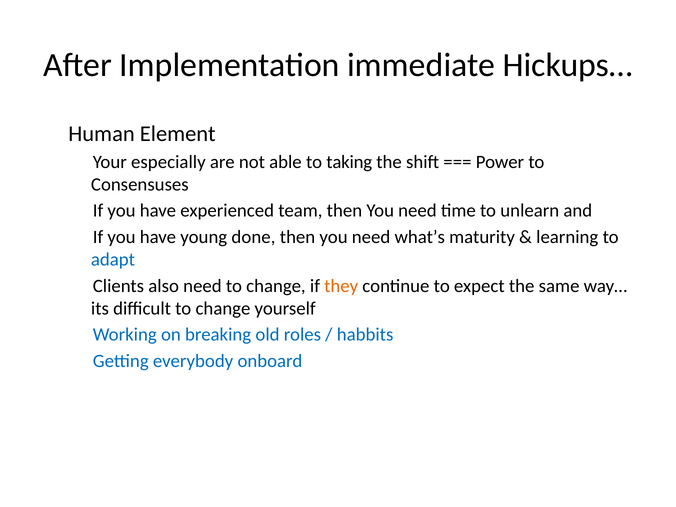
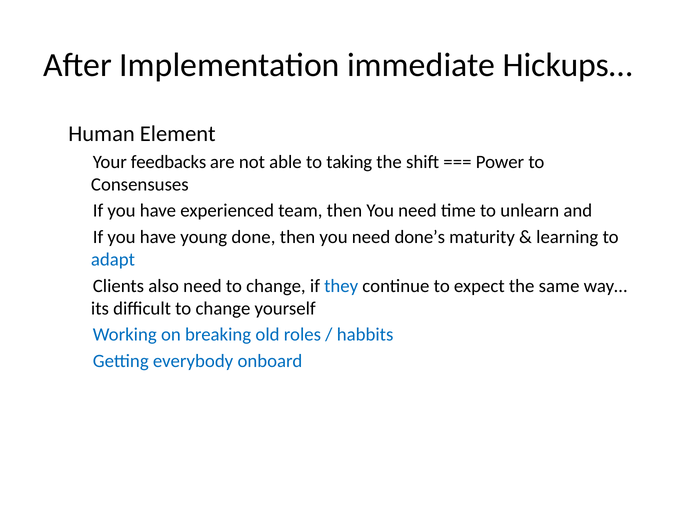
especially: especially -> feedbacks
what’s: what’s -> done’s
they colour: orange -> blue
